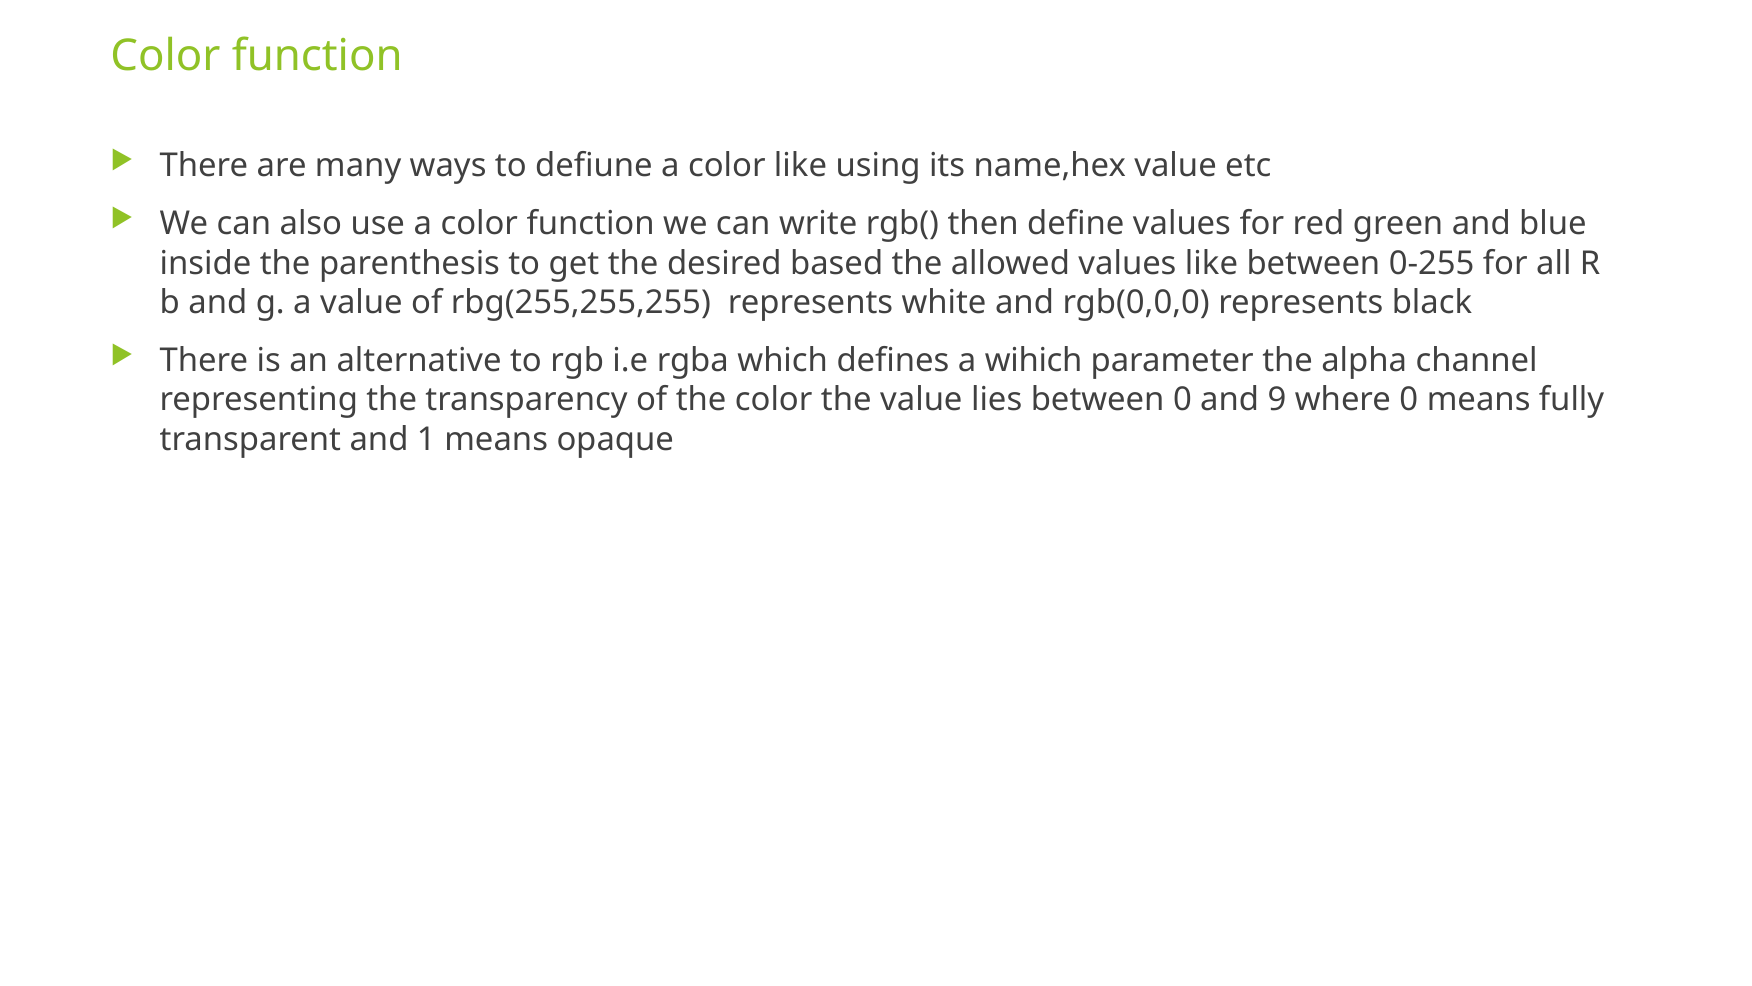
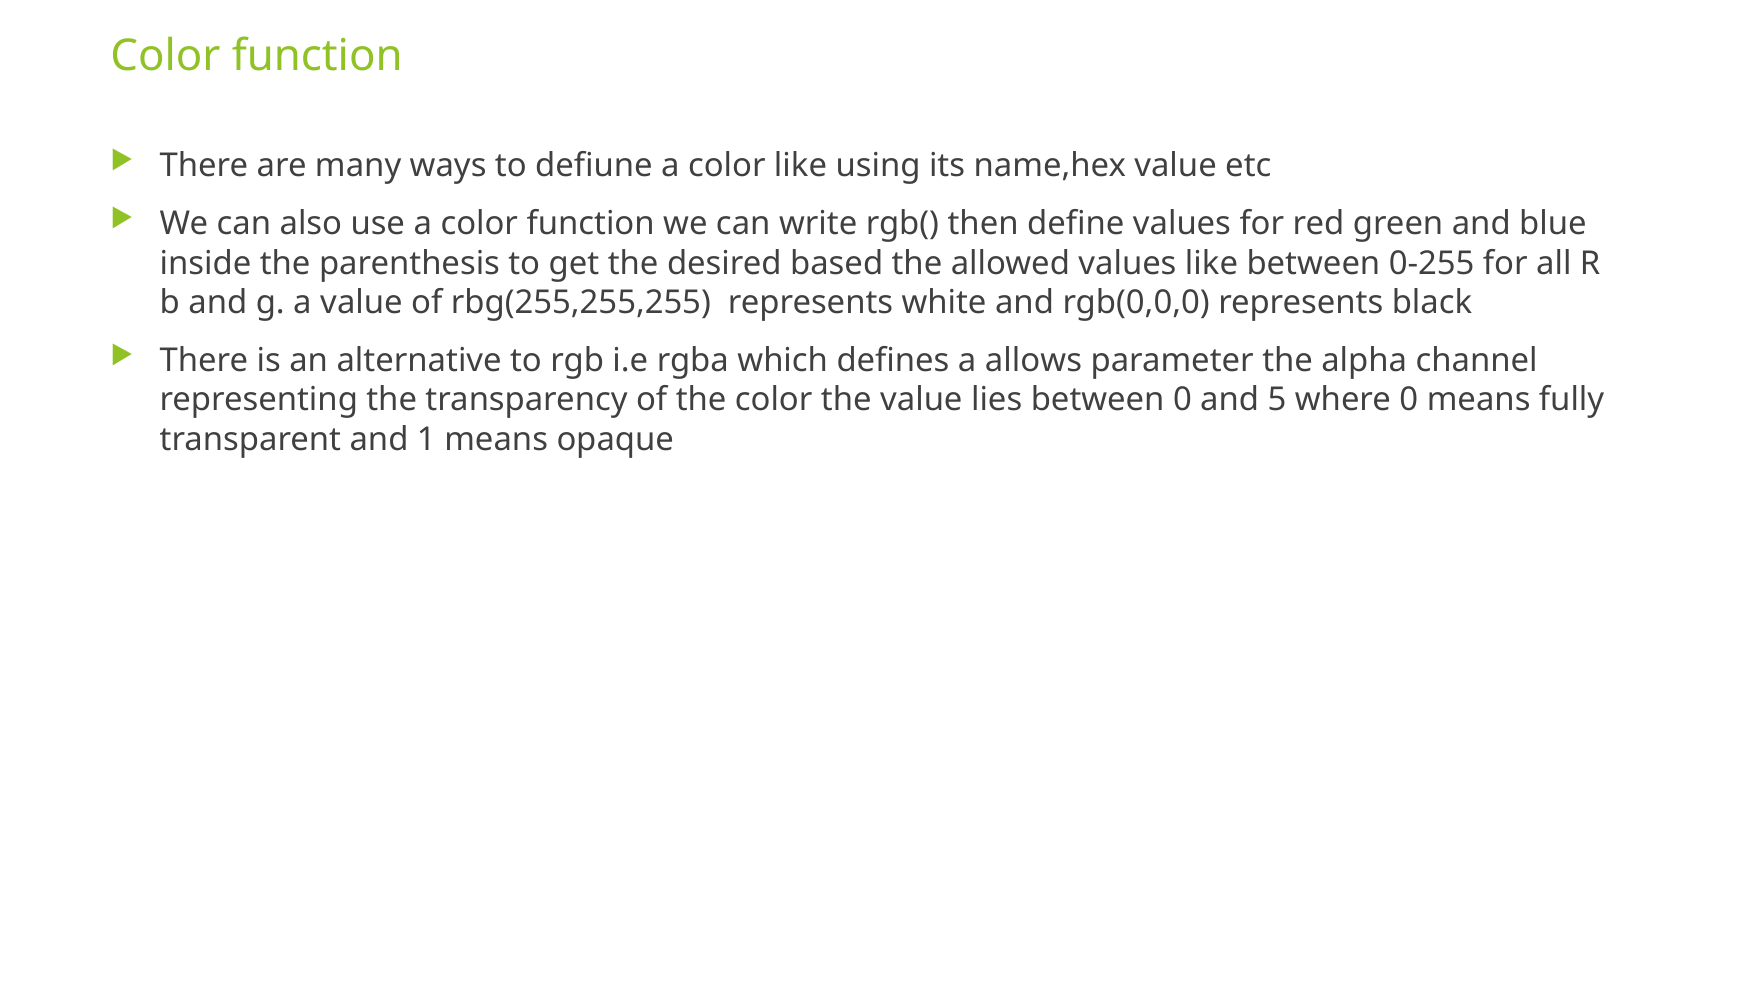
wihich: wihich -> allows
9: 9 -> 5
